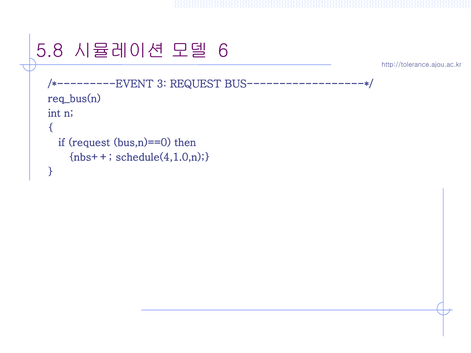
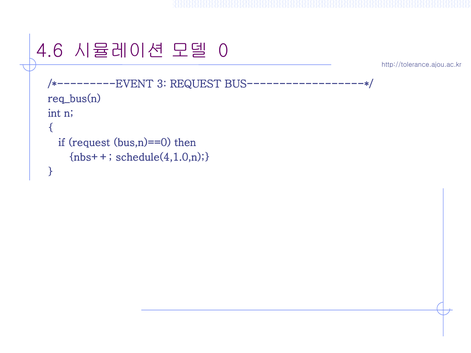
5.8: 5.8 -> 4.6
6: 6 -> 0
